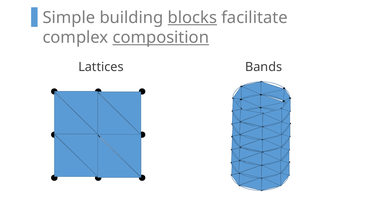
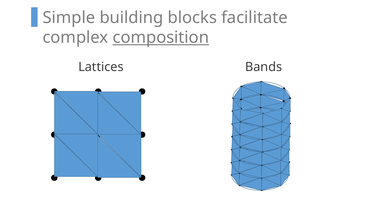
blocks underline: present -> none
